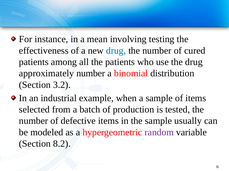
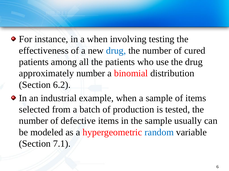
a mean: mean -> when
3.2: 3.2 -> 6.2
random colour: purple -> blue
8.2: 8.2 -> 7.1
